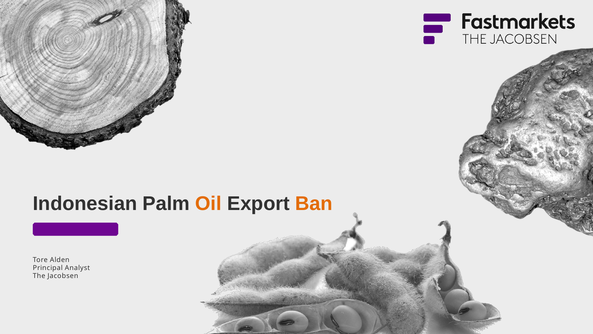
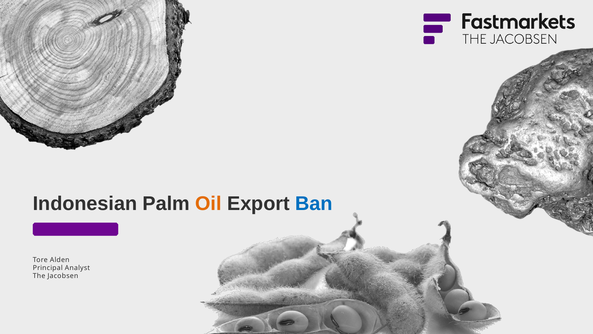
Ban colour: orange -> blue
